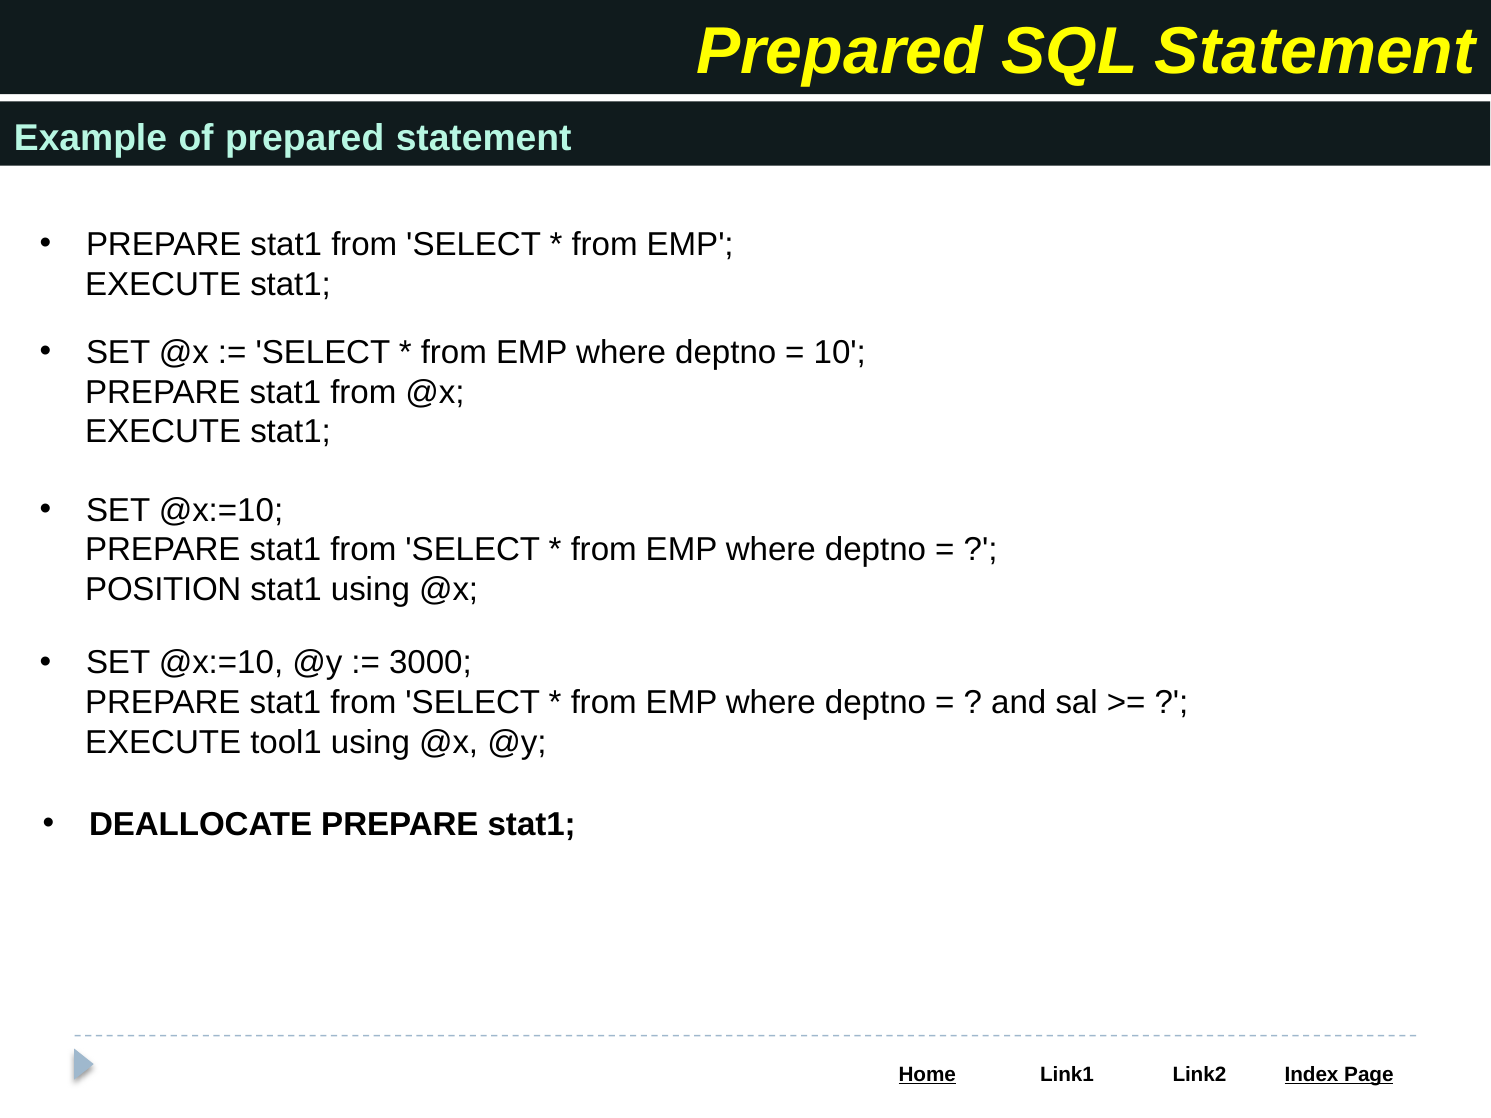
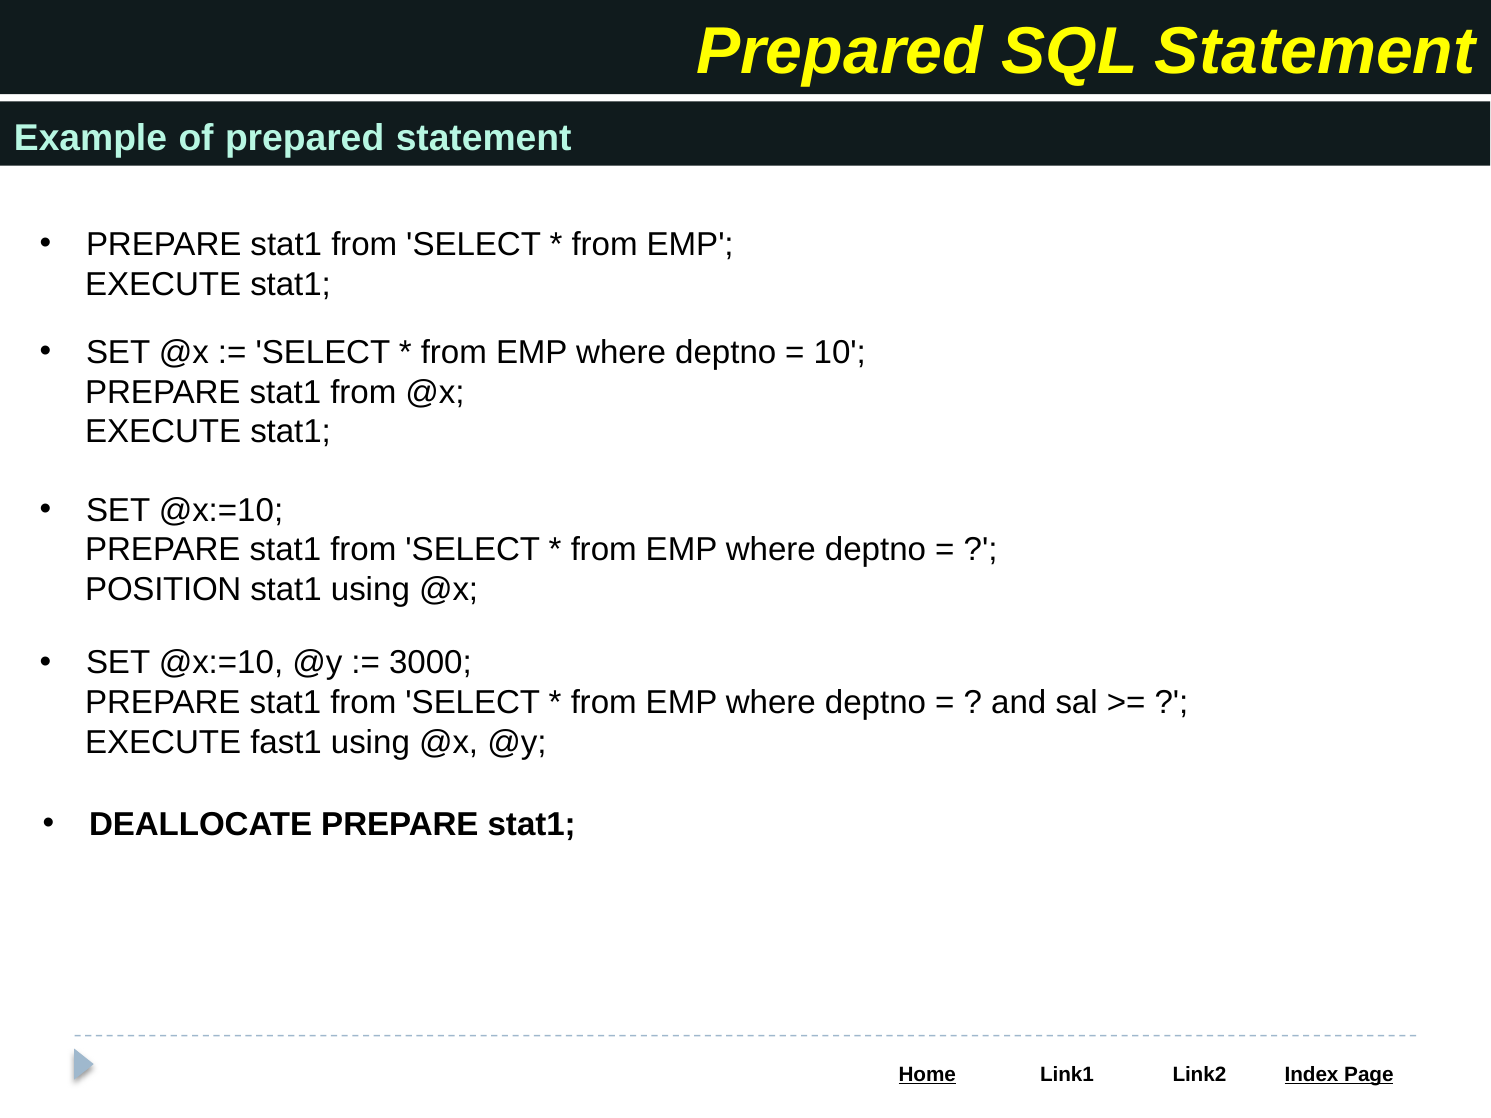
tool1: tool1 -> fast1
